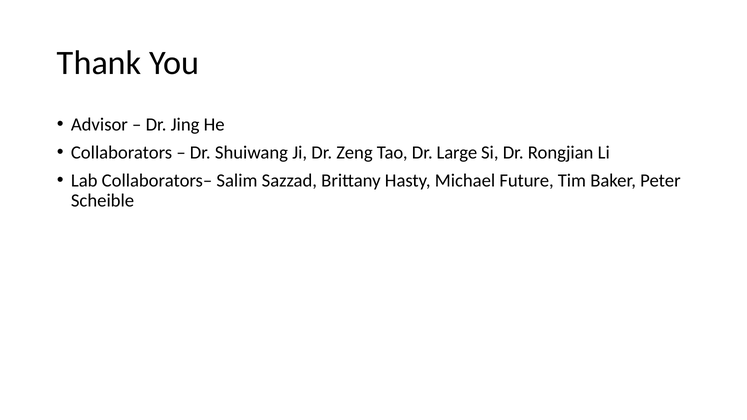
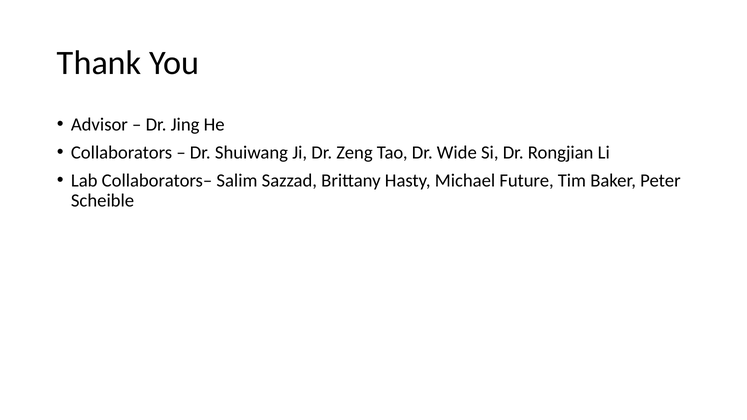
Large: Large -> Wide
